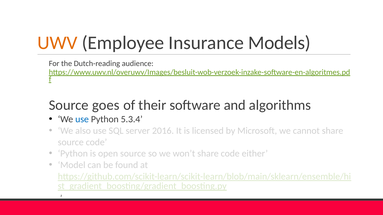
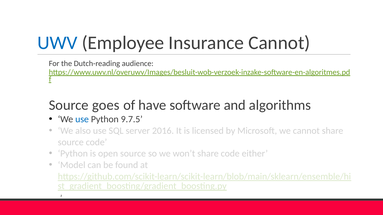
UWV colour: orange -> blue
Insurance Models: Models -> Cannot
their: their -> have
5.3.4: 5.3.4 -> 9.7.5
